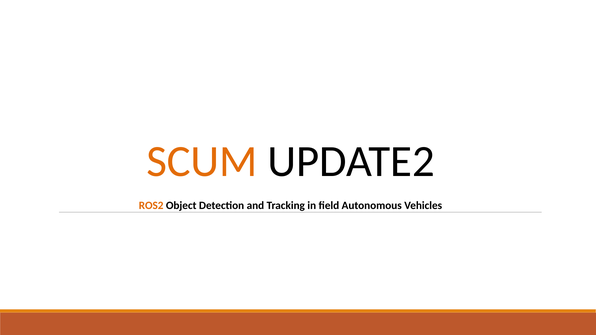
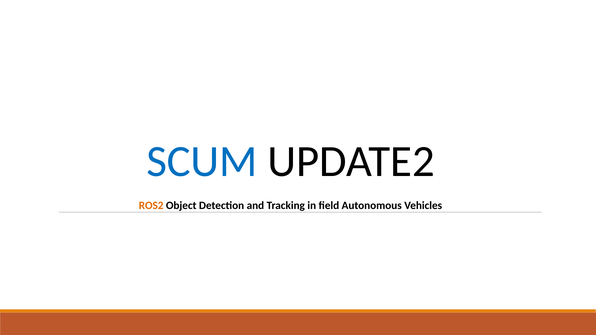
SCUM colour: orange -> blue
